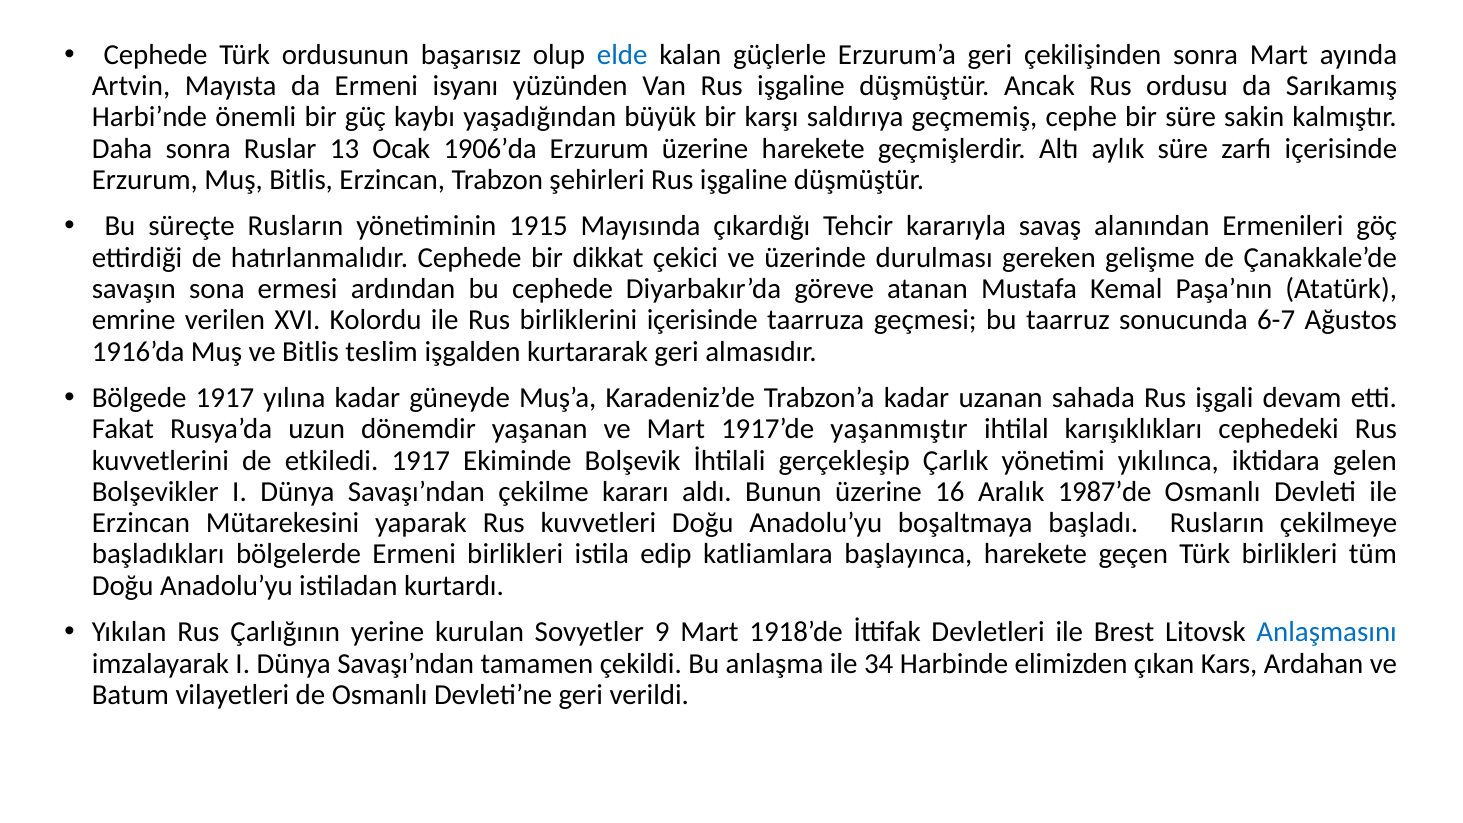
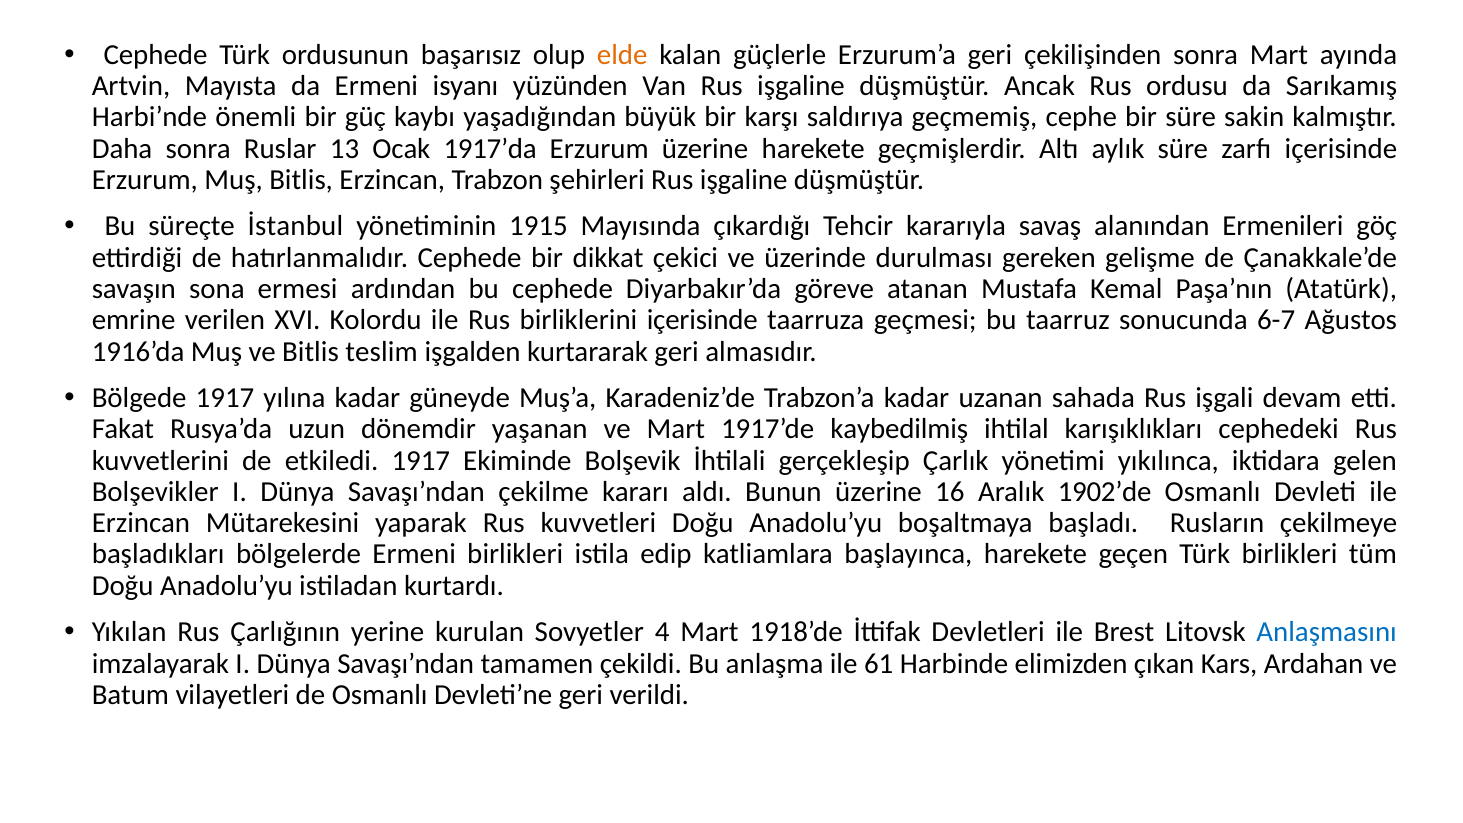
elde colour: blue -> orange
1906’da: 1906’da -> 1917’da
süreçte Rusların: Rusların -> İstanbul
yaşanmıştır: yaşanmıştır -> kaybedilmiş
1987’de: 1987’de -> 1902’de
9: 9 -> 4
34: 34 -> 61
